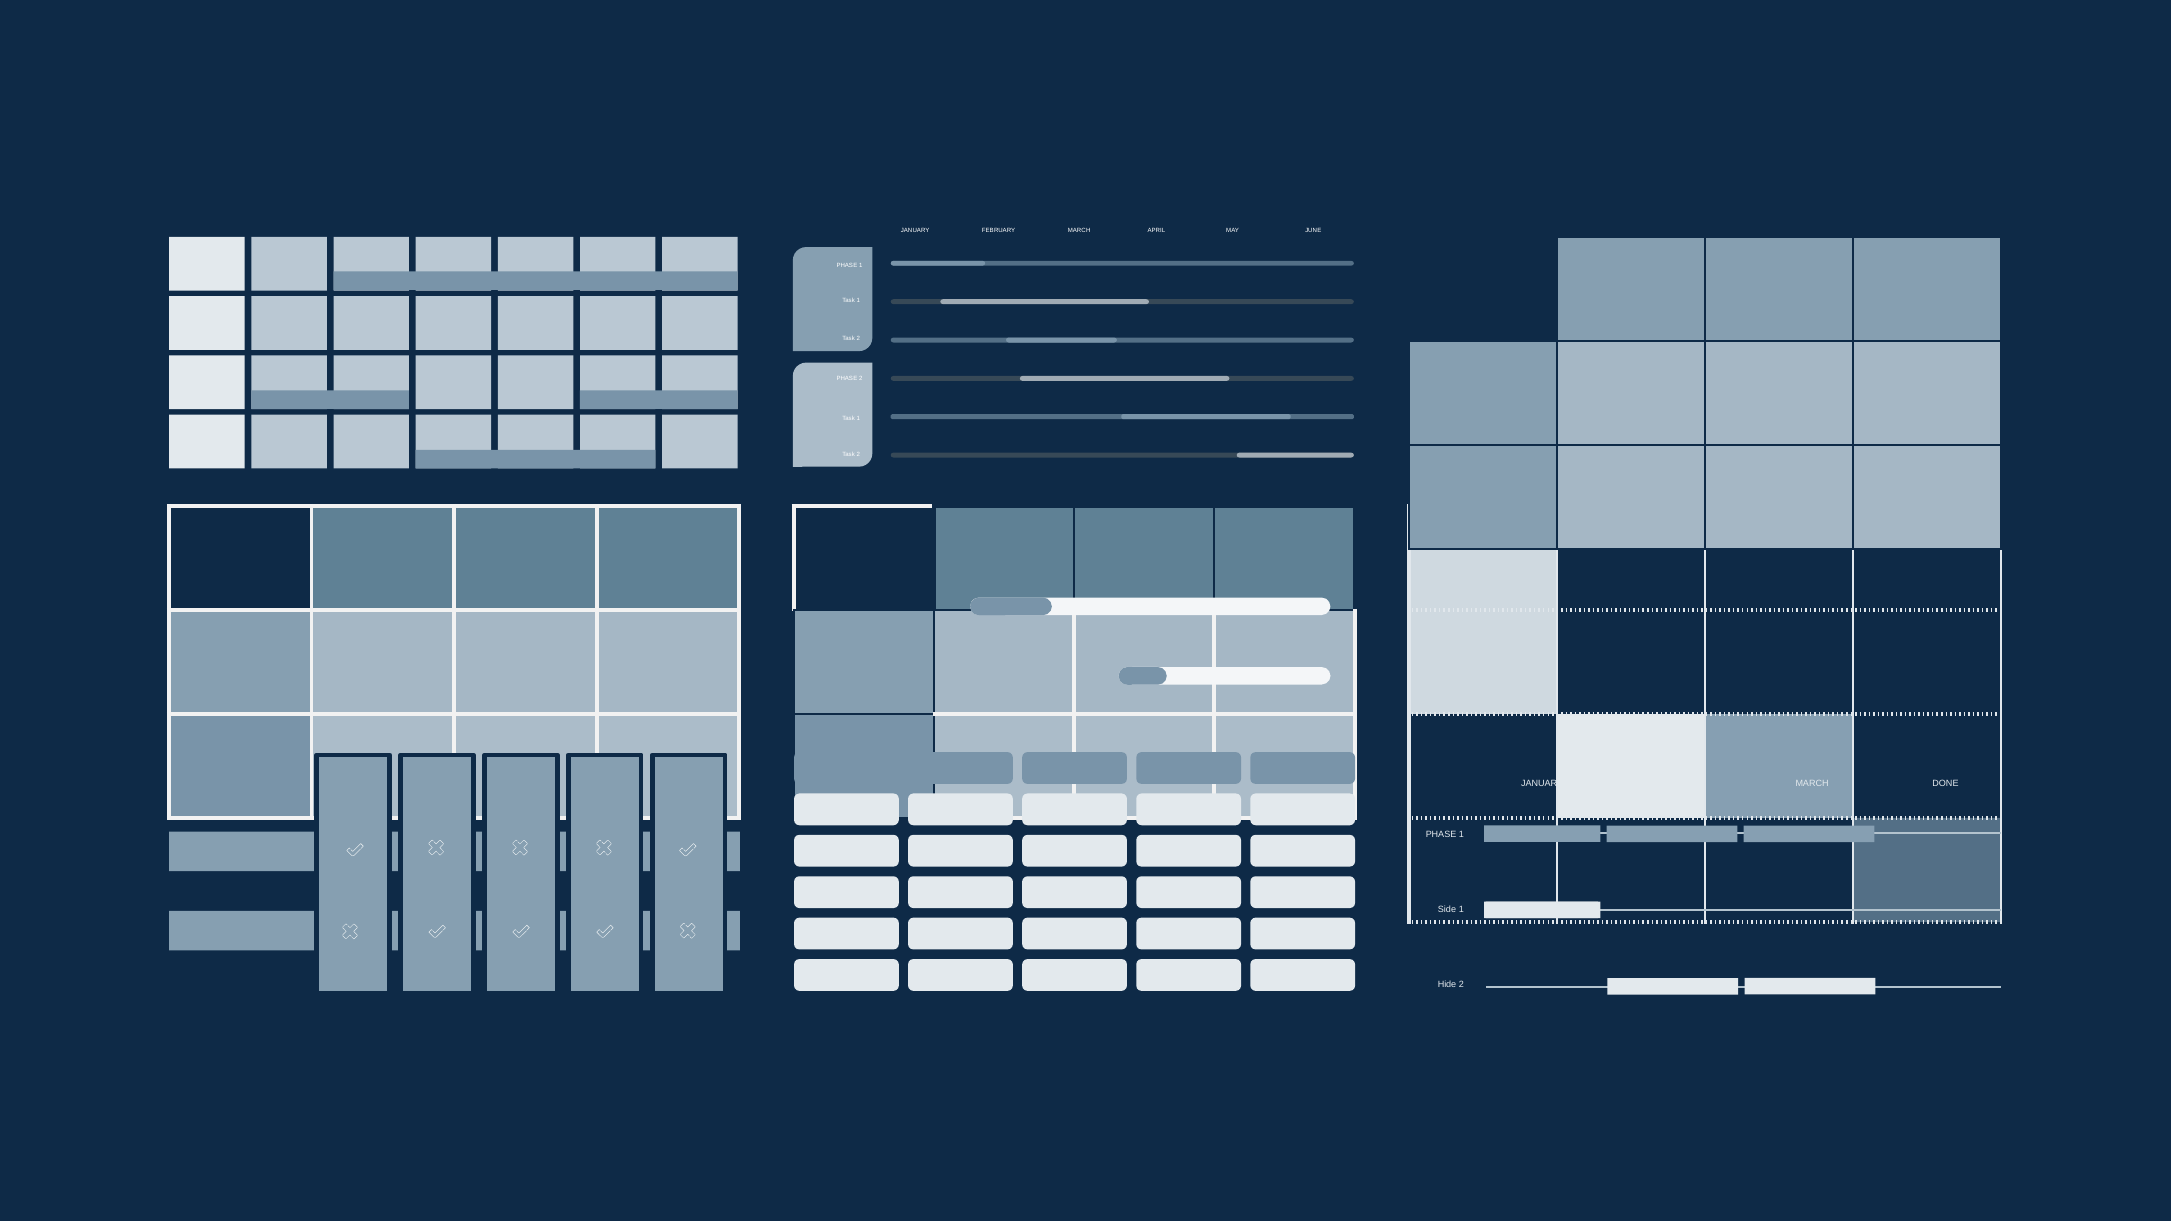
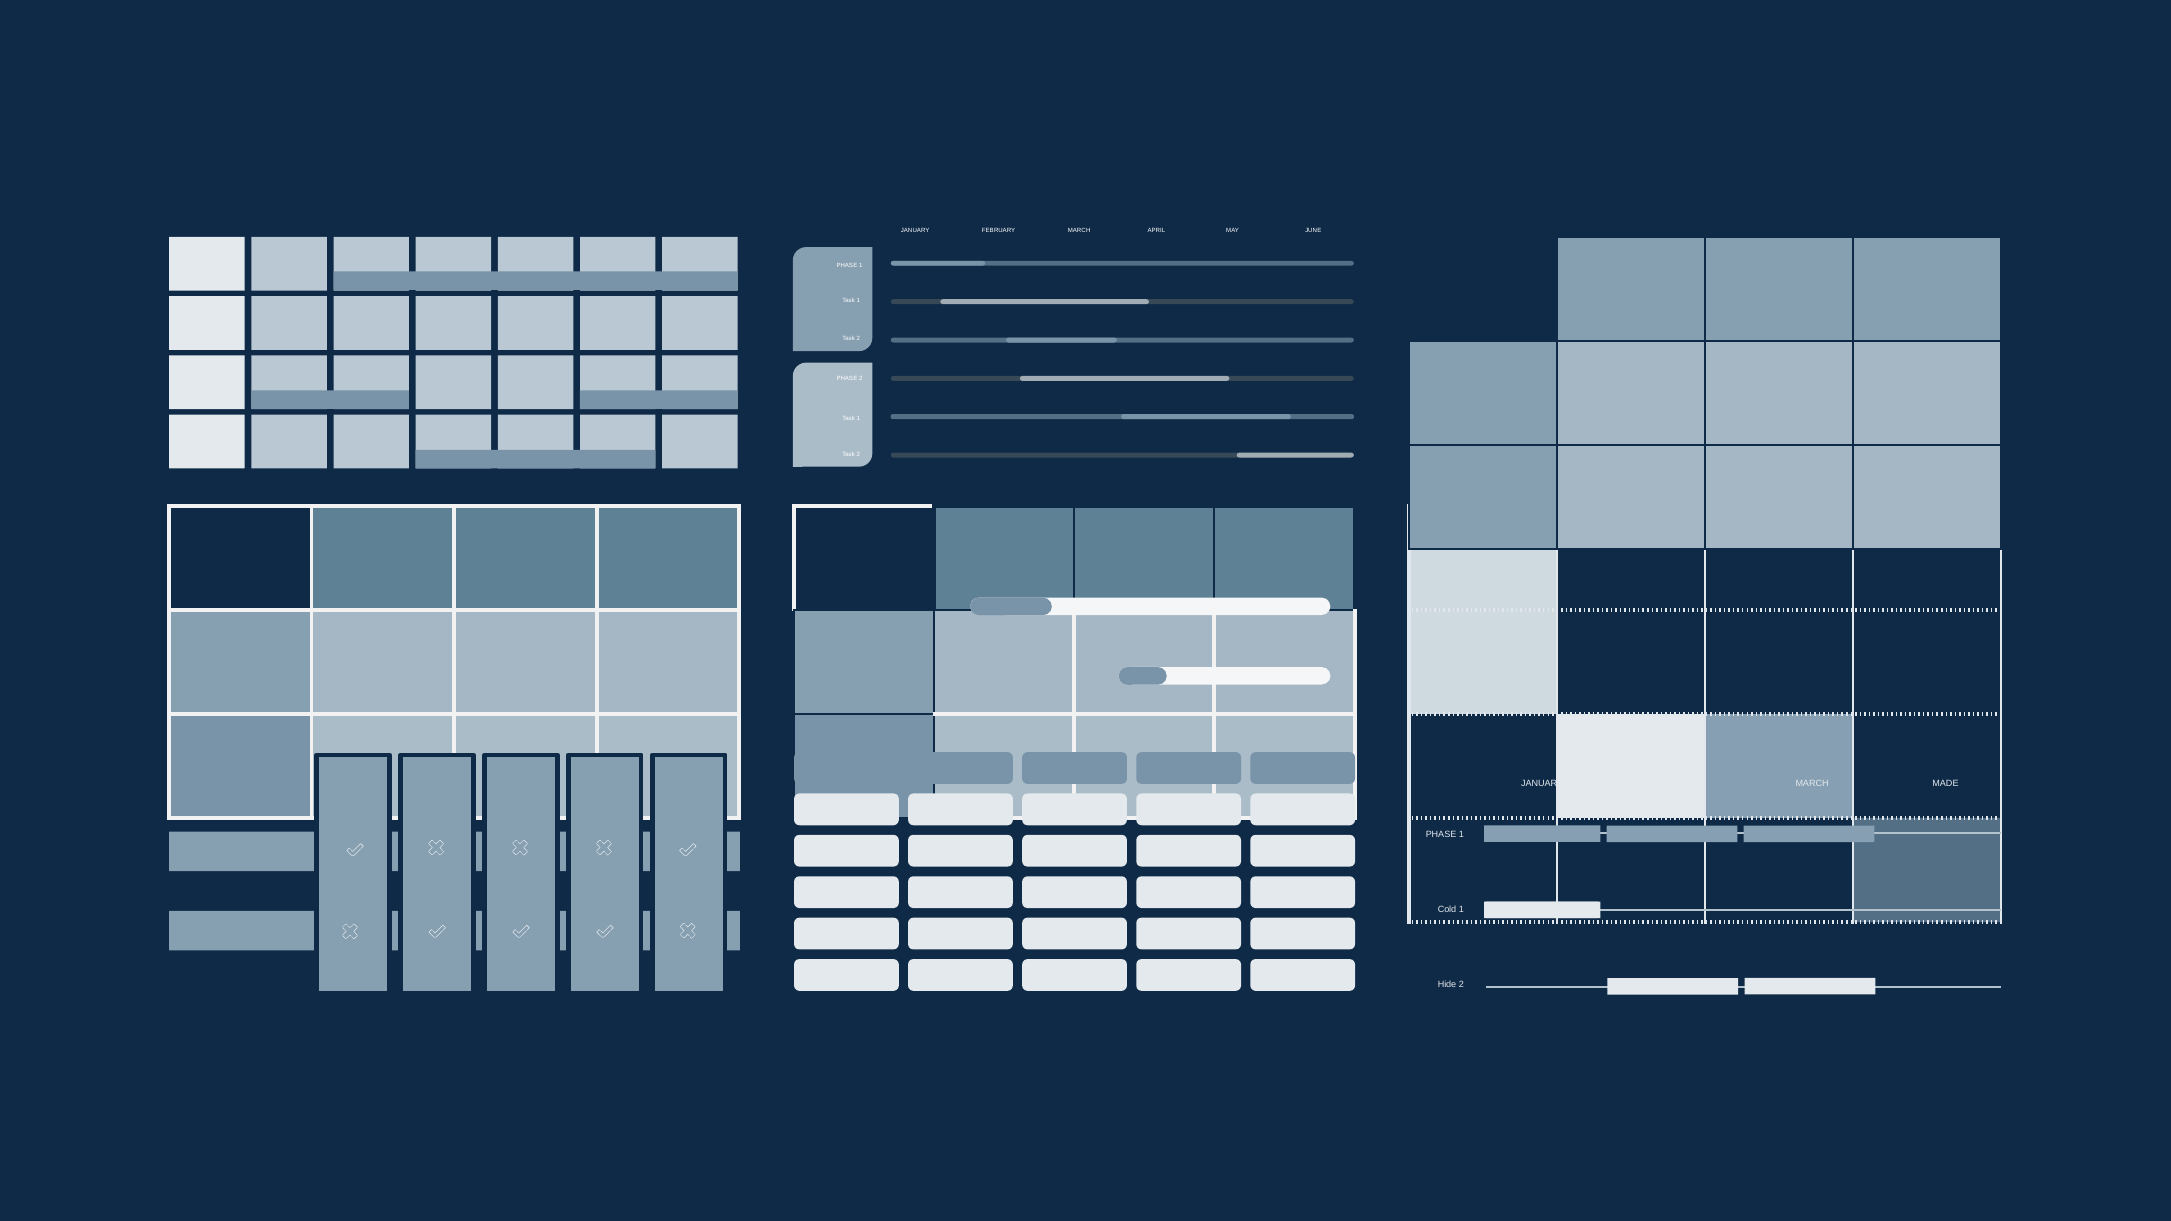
DONE: DONE -> MADE
Side: Side -> Cold
